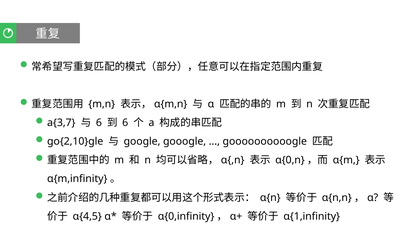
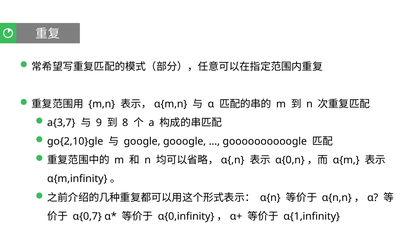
6 at (99, 123): 6 -> 9
6 at (125, 123): 6 -> 8
α{4,5: α{4,5 -> α{0,7
